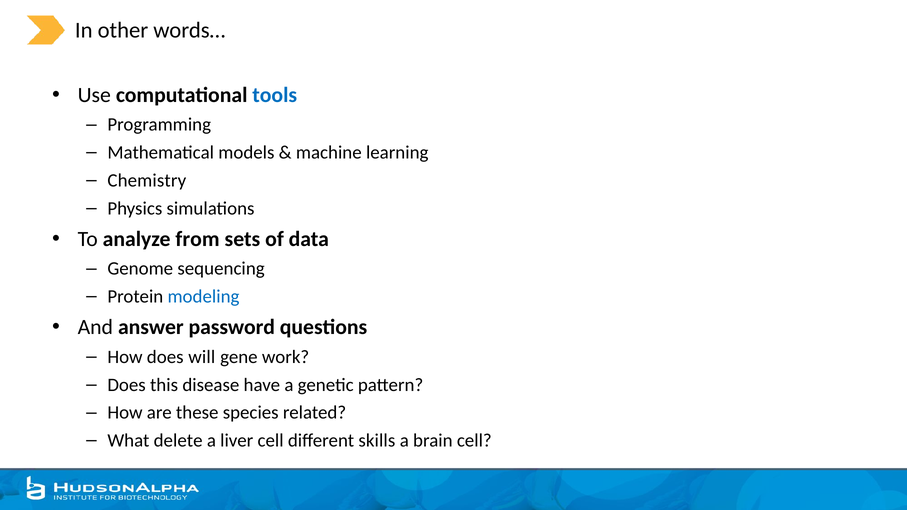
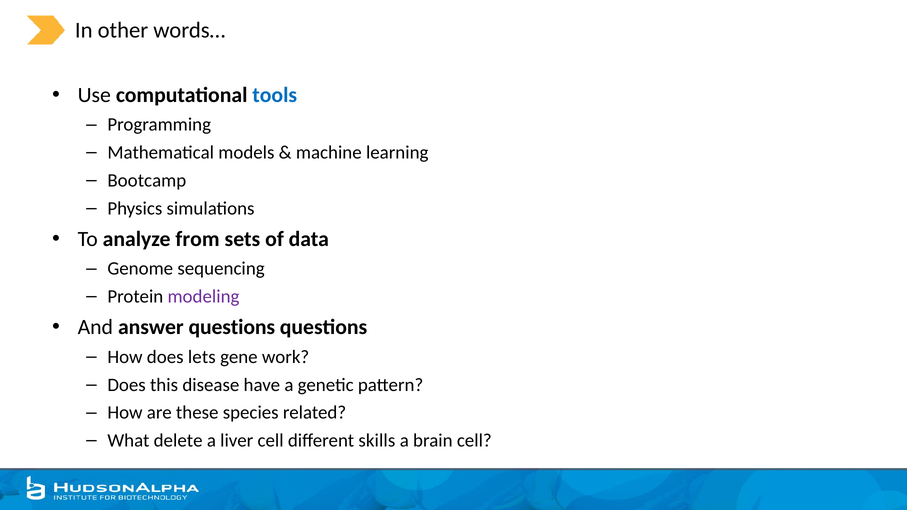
Chemistry: Chemistry -> Bootcamp
modeling colour: blue -> purple
answer password: password -> questions
will: will -> lets
